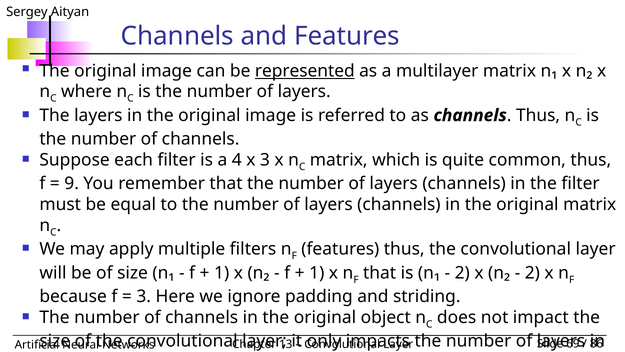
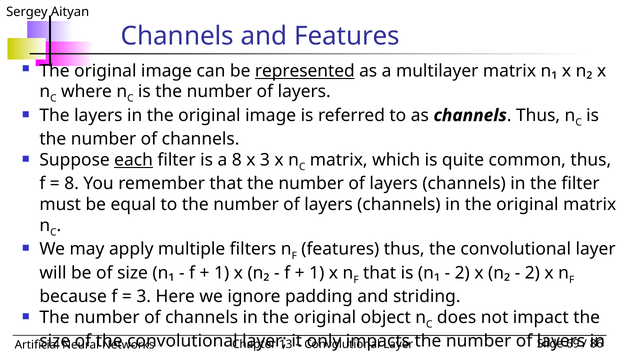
each underline: none -> present
a 4: 4 -> 8
9 at (72, 184): 9 -> 8
